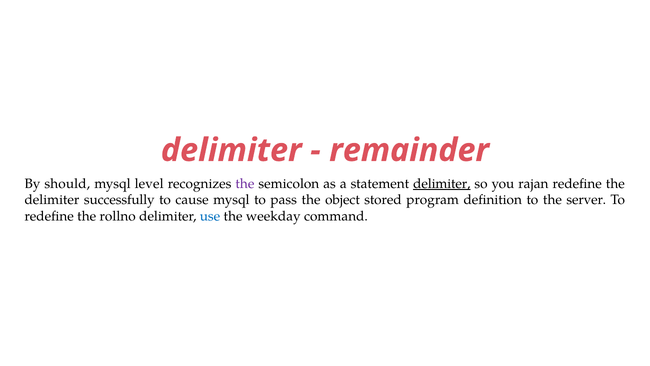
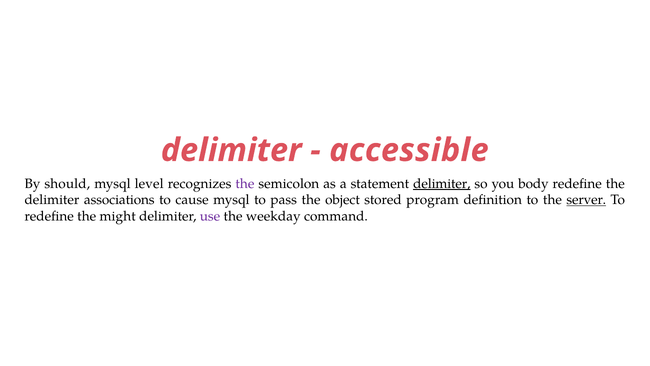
remainder: remainder -> accessible
rajan: rajan -> body
successfully: successfully -> associations
server underline: none -> present
rollno: rollno -> might
use colour: blue -> purple
